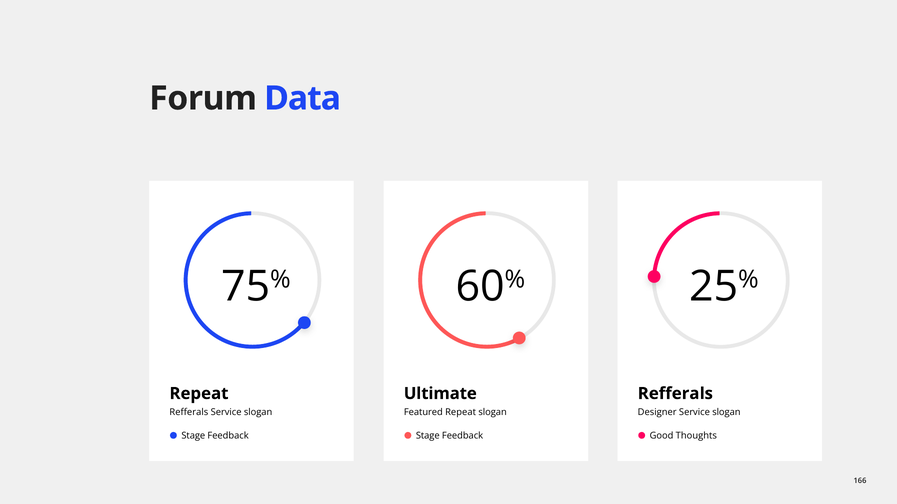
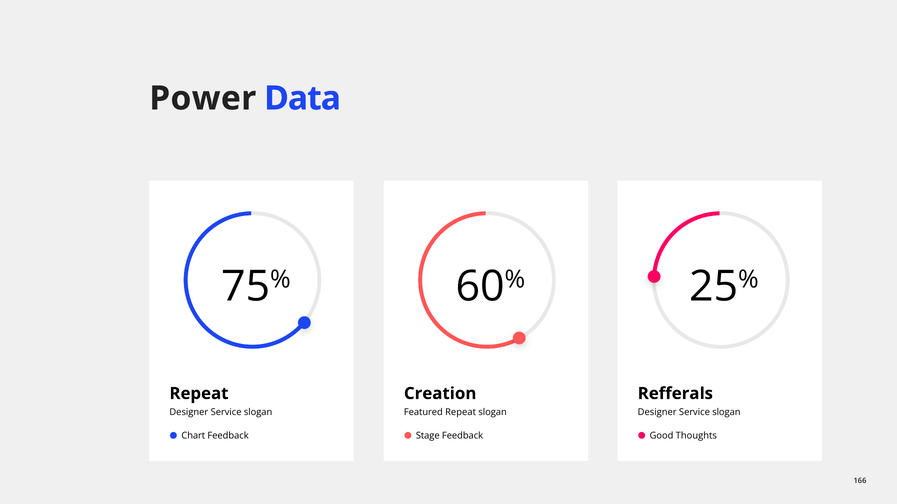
Forum: Forum -> Power
Ultimate: Ultimate -> Creation
Refferals at (189, 412): Refferals -> Designer
Stage at (193, 436): Stage -> Chart
